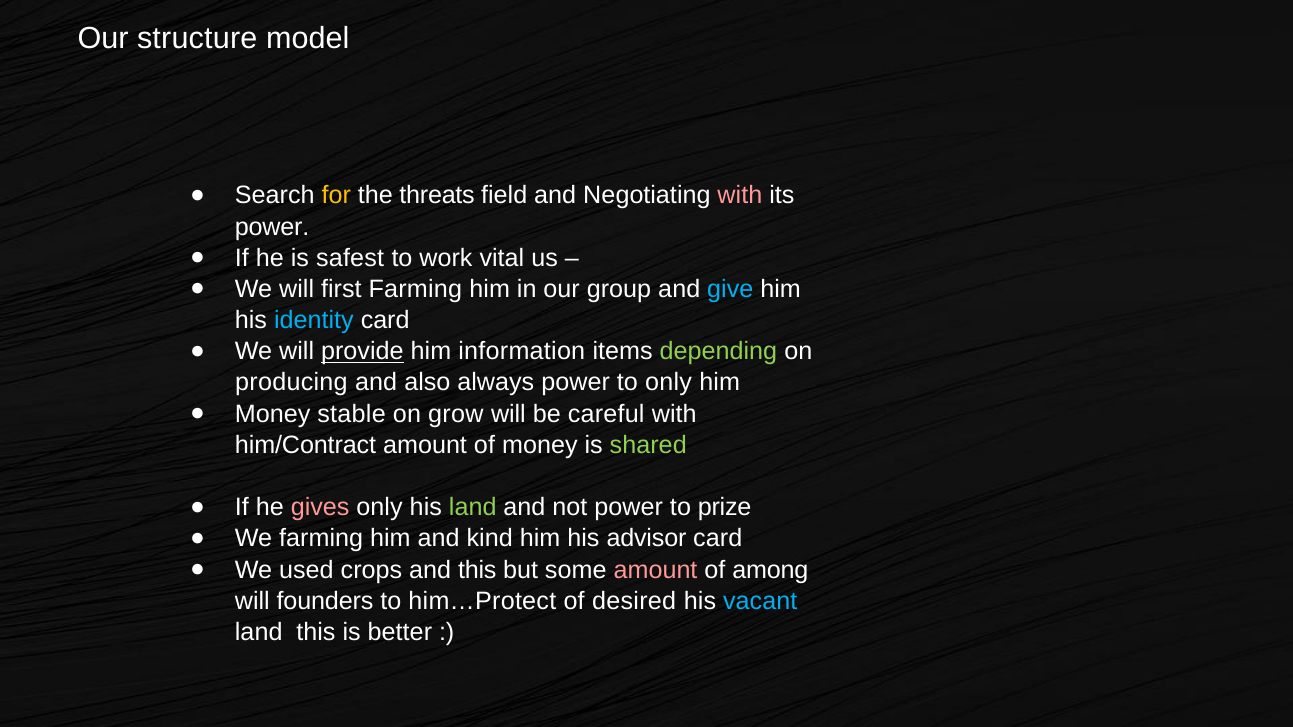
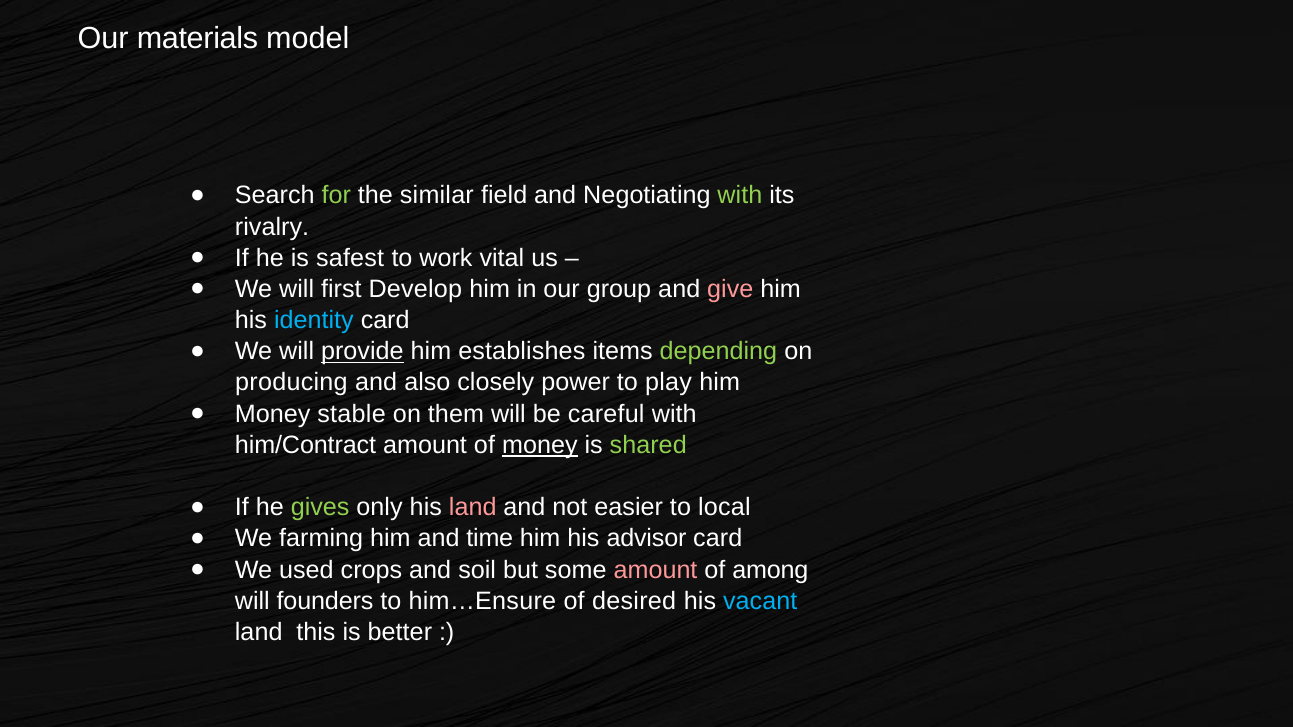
structure: structure -> materials
for colour: yellow -> light green
threats: threats -> similar
with at (740, 196) colour: pink -> light green
power at (272, 227): power -> rivalry
first Farming: Farming -> Develop
give colour: light blue -> pink
information: information -> establishes
always: always -> closely
to only: only -> play
grow: grow -> them
money at (540, 445) underline: none -> present
gives colour: pink -> light green
land at (473, 508) colour: light green -> pink
not power: power -> easier
prize: prize -> local
kind: kind -> time
and this: this -> soil
him…Protect: him…Protect -> him…Ensure
